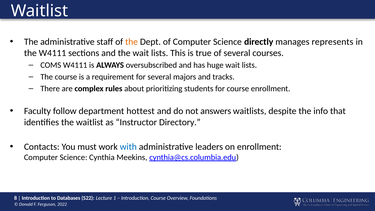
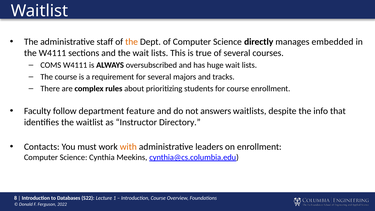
represents: represents -> embedded
hottest: hottest -> feature
with colour: blue -> orange
